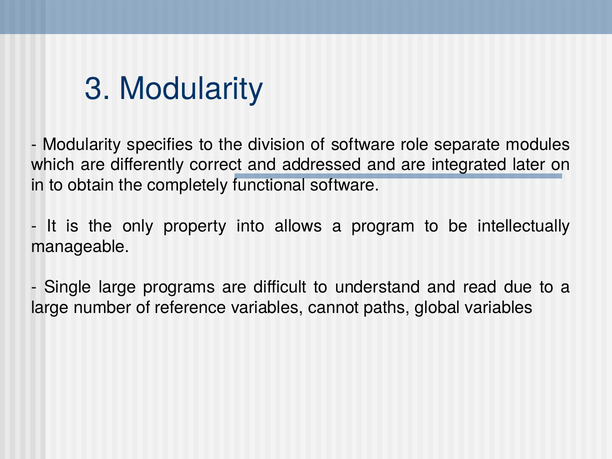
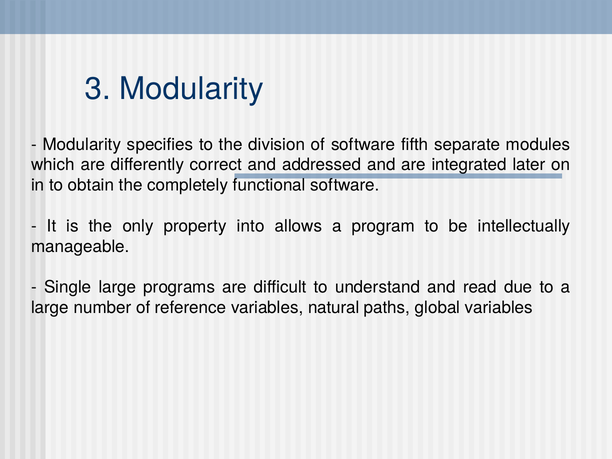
role: role -> fifth
cannot: cannot -> natural
